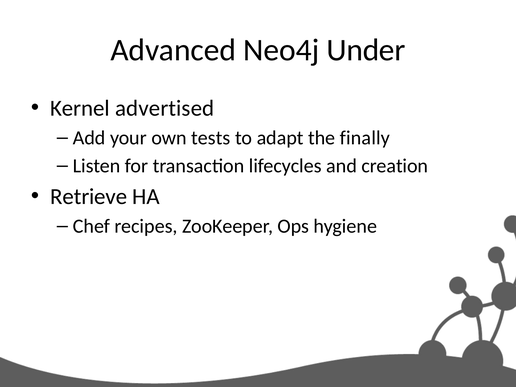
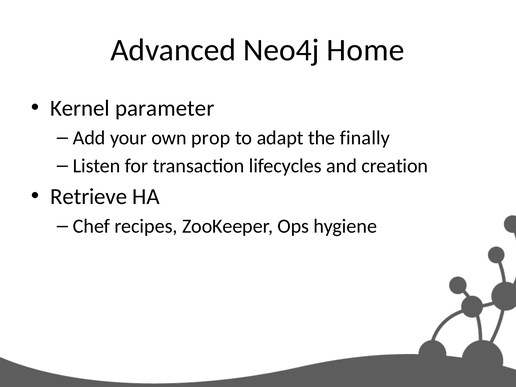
Under: Under -> Home
advertised: advertised -> parameter
tests: tests -> prop
